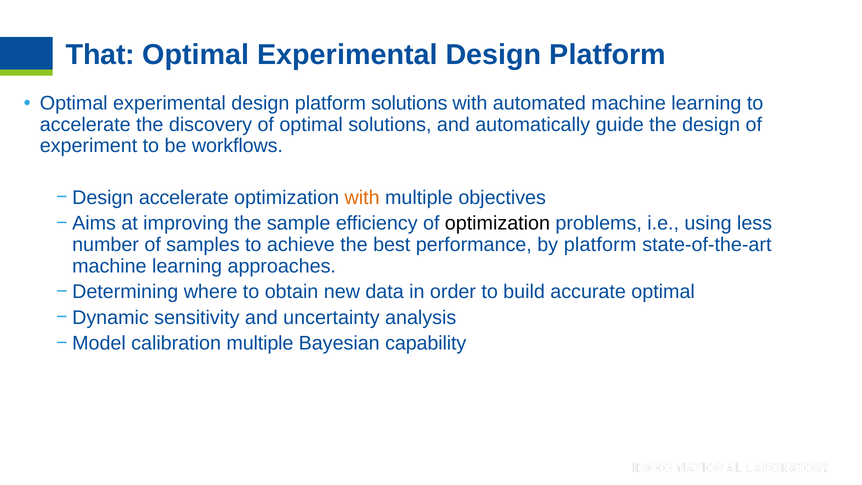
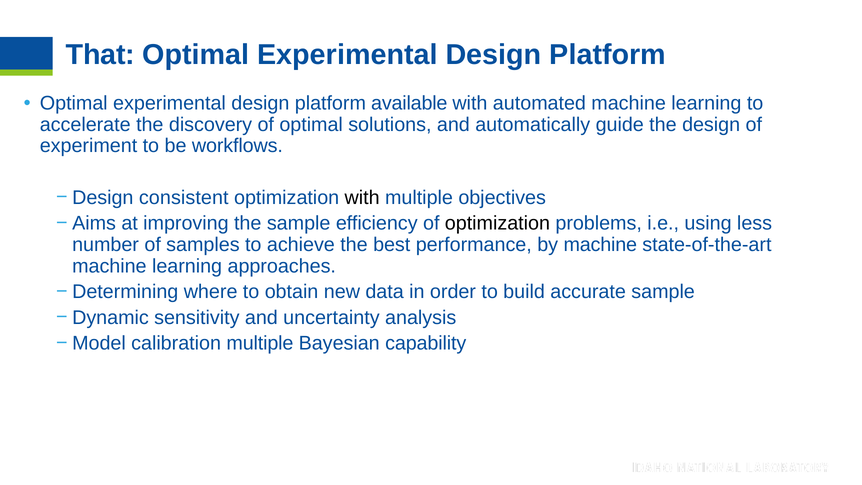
platform solutions: solutions -> available
accelerate at (184, 197): accelerate -> consistent
with at (362, 197) colour: orange -> black
by platform: platform -> machine
accurate optimal: optimal -> sample
